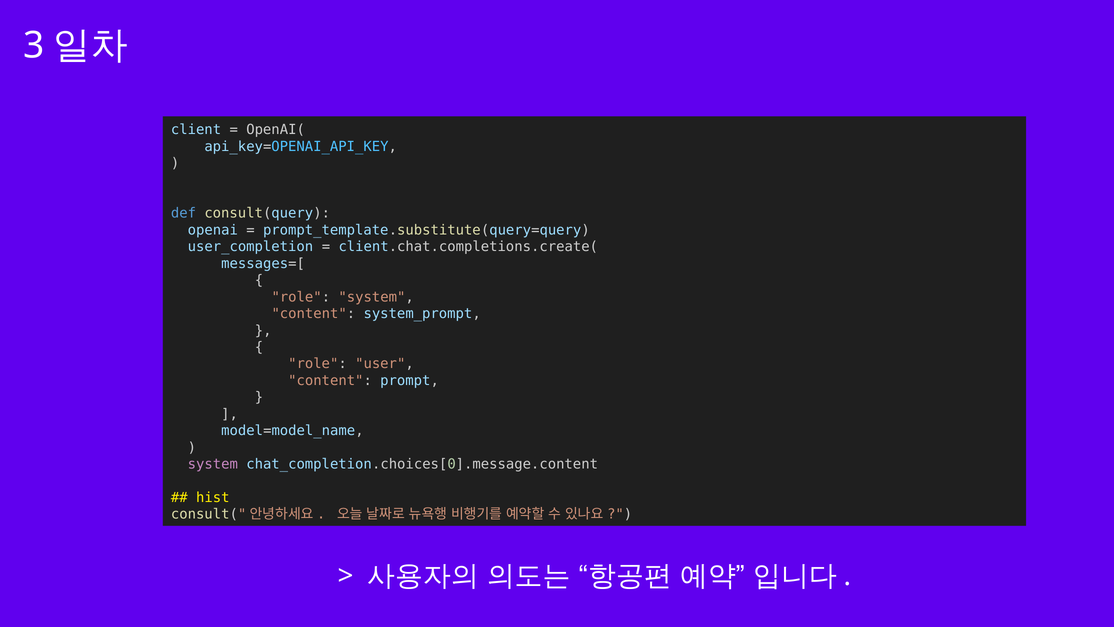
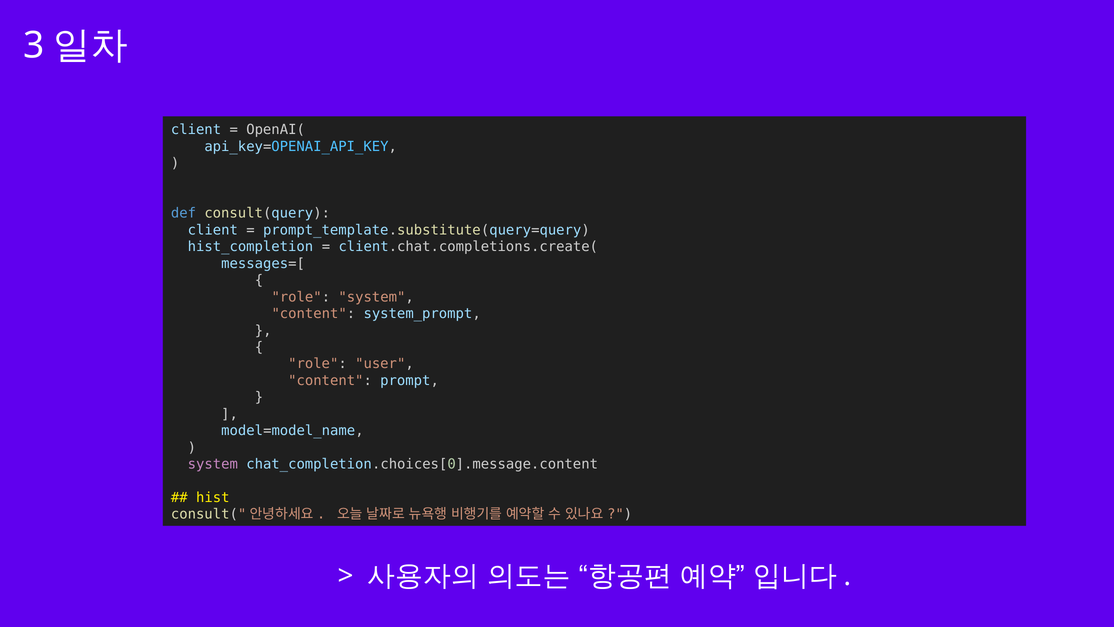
openai at (213, 230): openai -> client
user_completion: user_completion -> hist_completion
